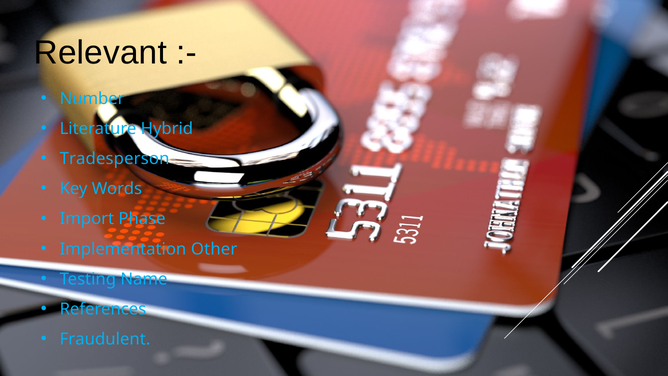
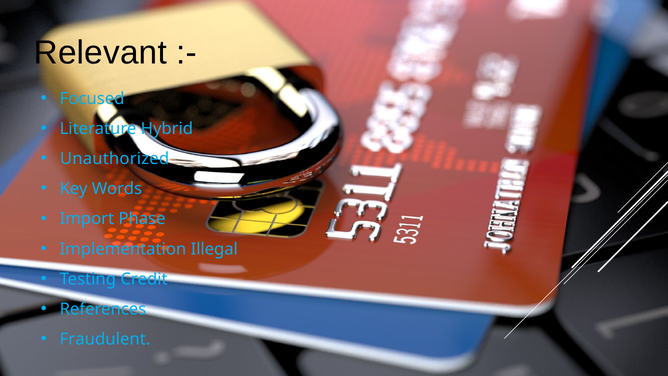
Number: Number -> Focused
Tradesperson: Tradesperson -> Unauthorized
Other: Other -> Illegal
Name: Name -> Credit
